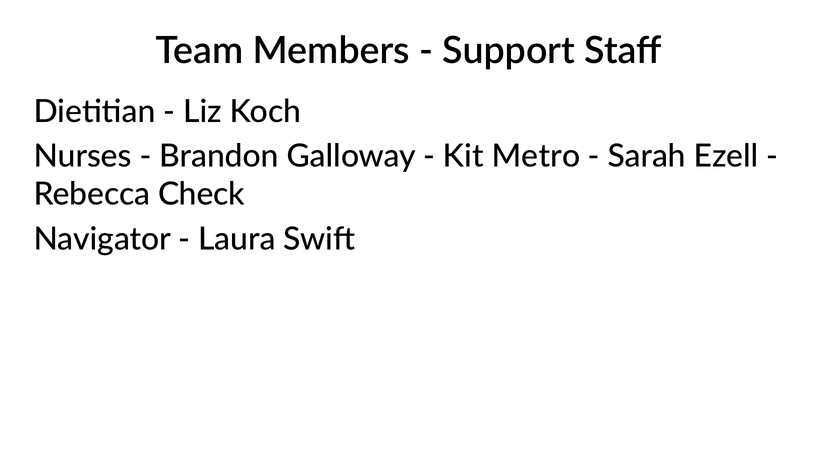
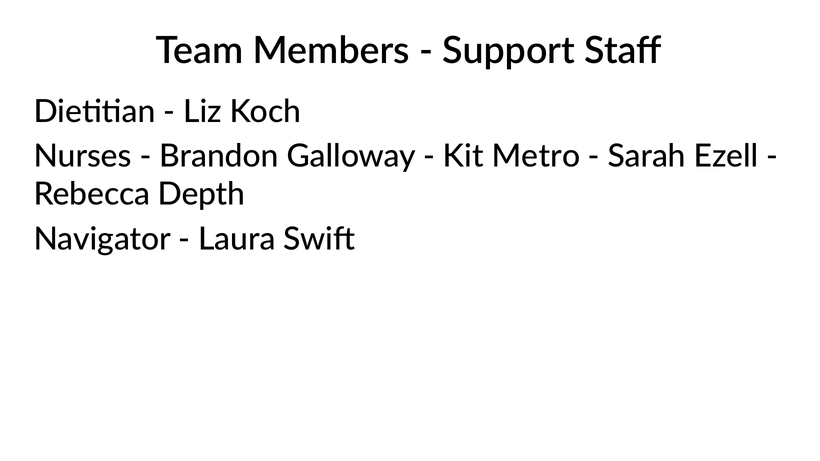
Check: Check -> Depth
